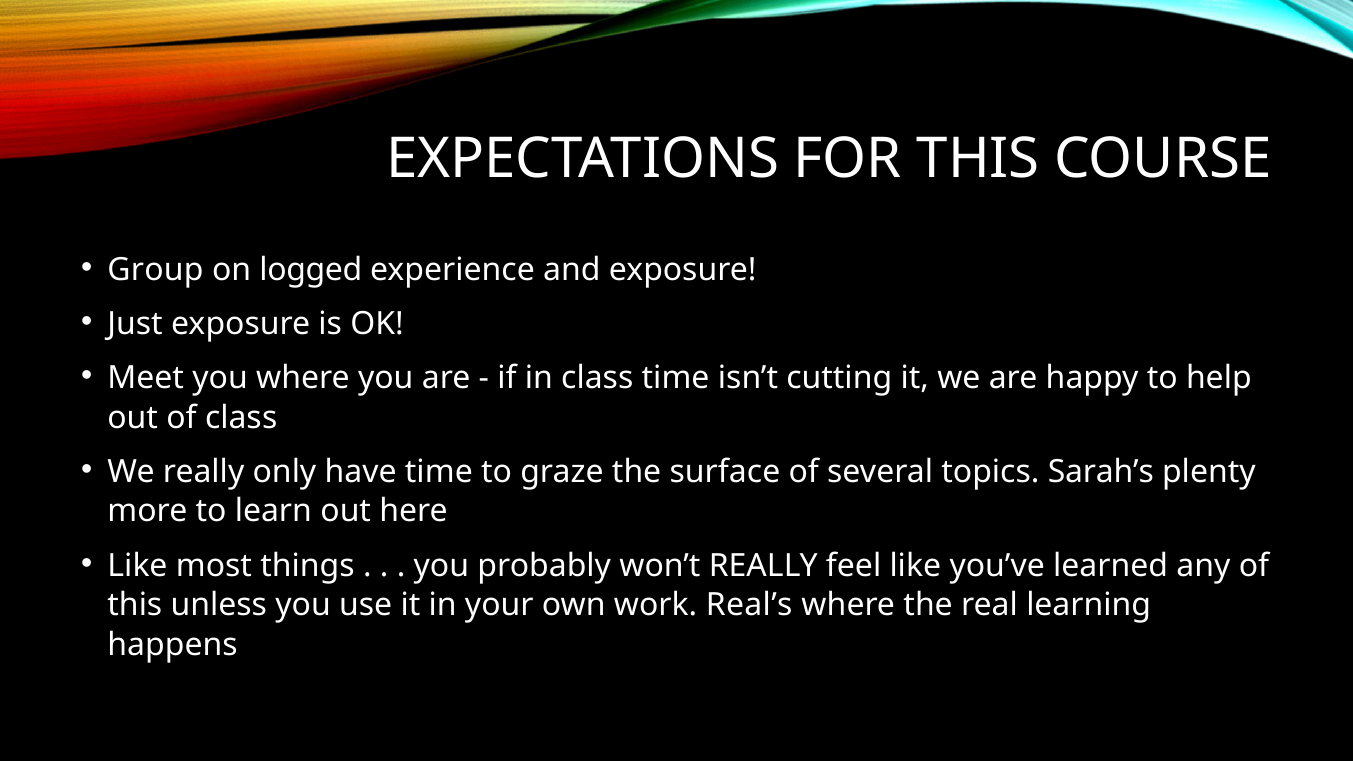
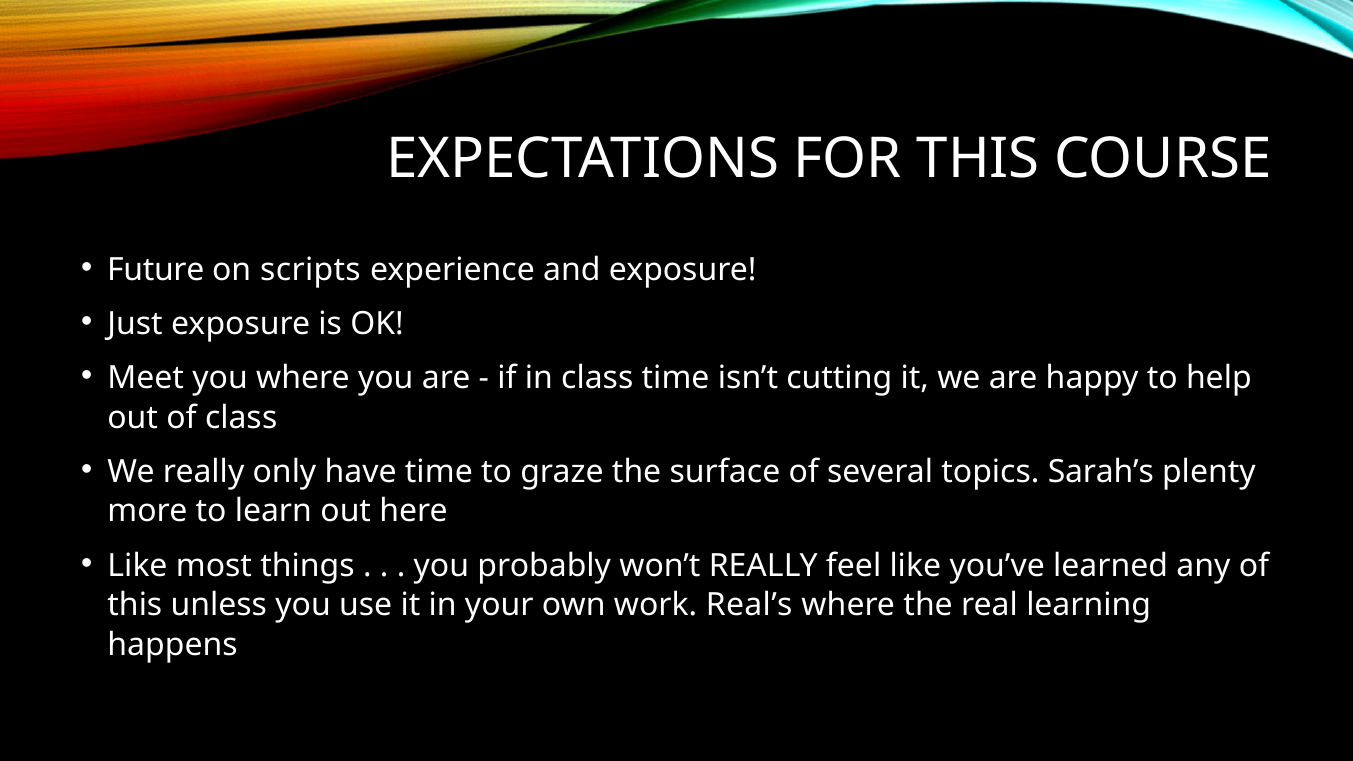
Group: Group -> Future
logged: logged -> scripts
